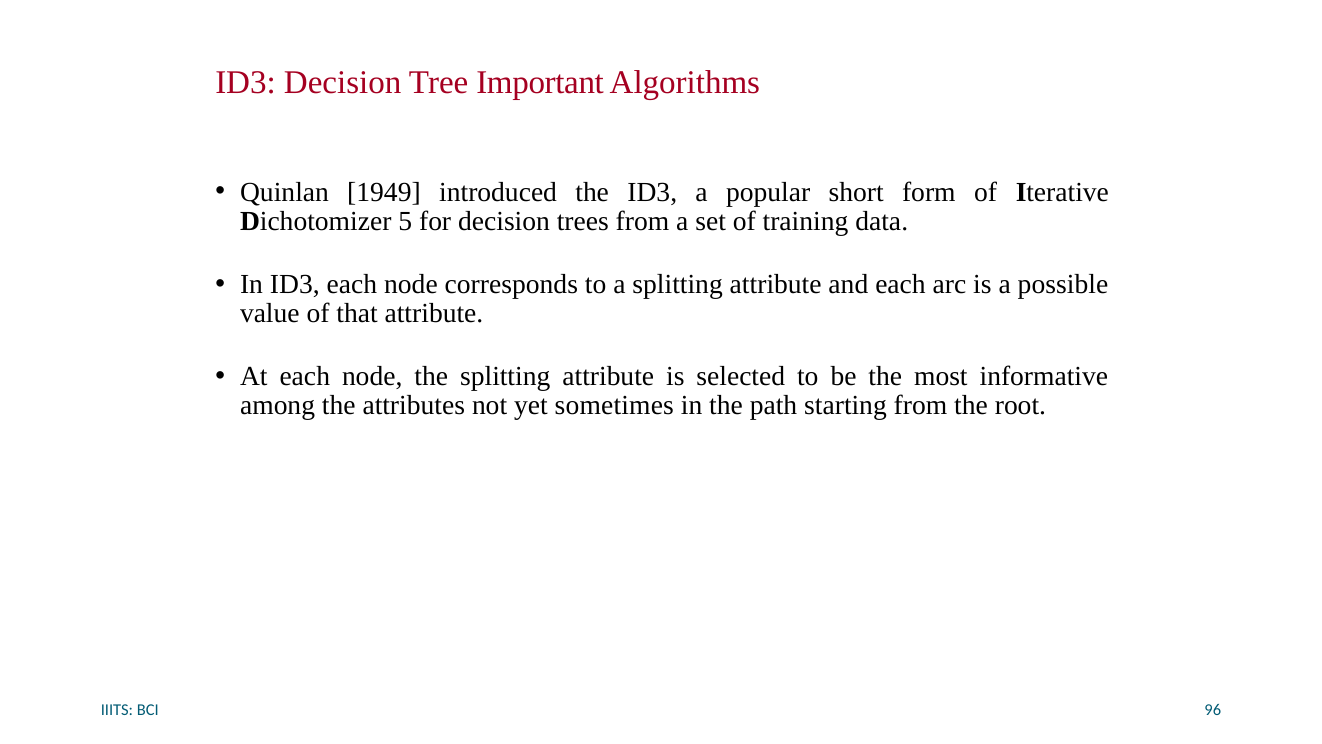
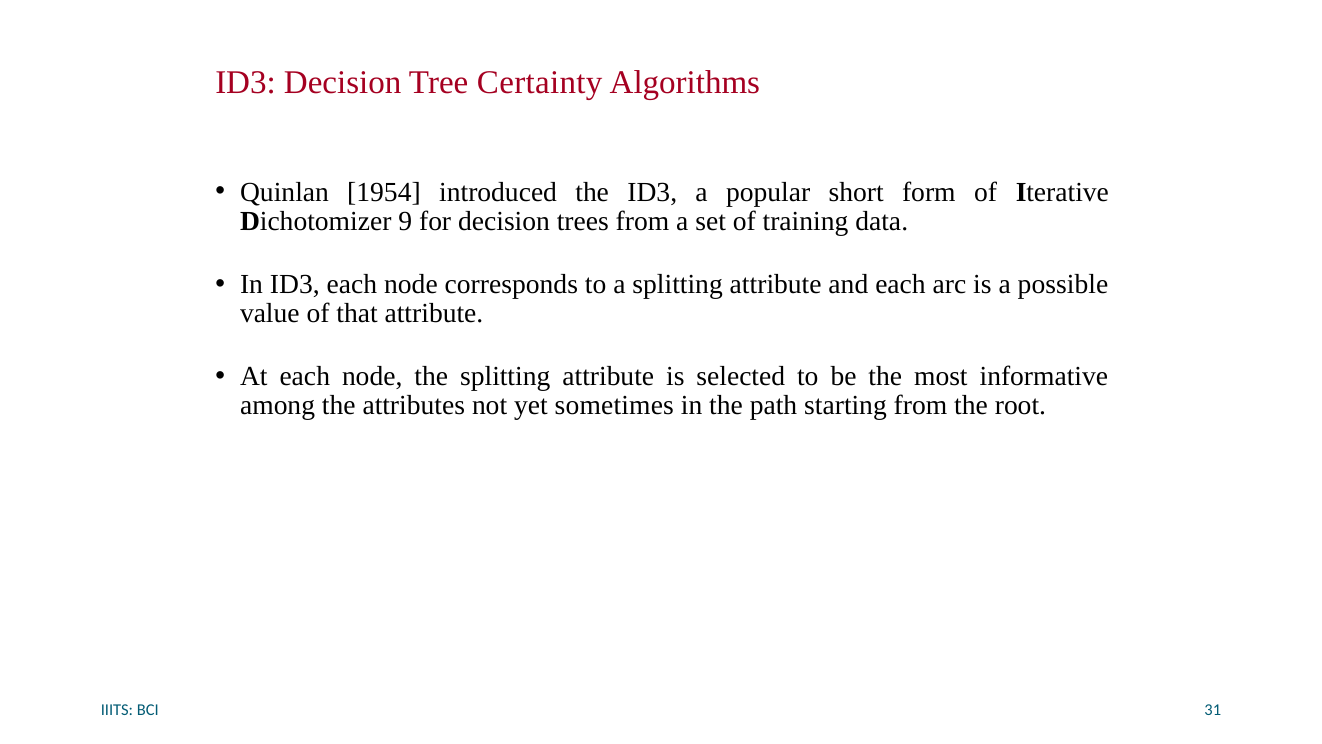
Important: Important -> Certainty
1949: 1949 -> 1954
5: 5 -> 9
96: 96 -> 31
